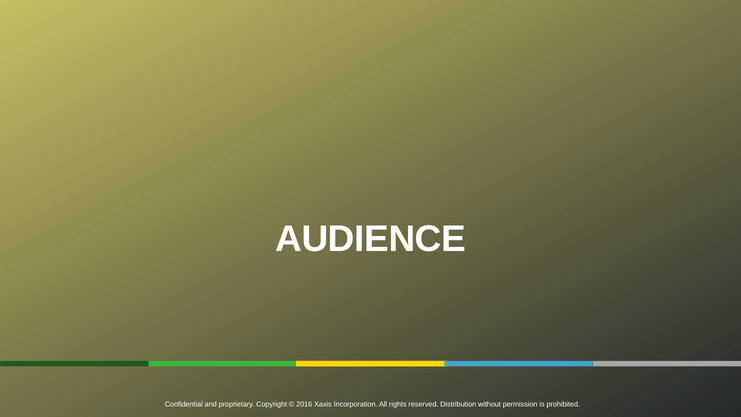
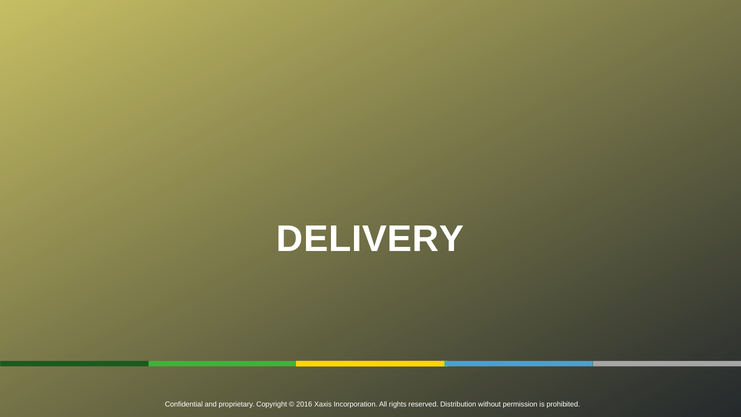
AUDIENCE: AUDIENCE -> DELIVERY
